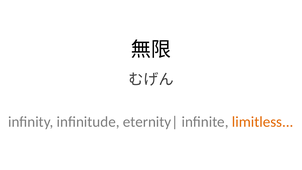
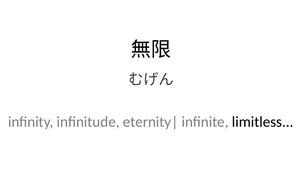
limitless colour: orange -> black
